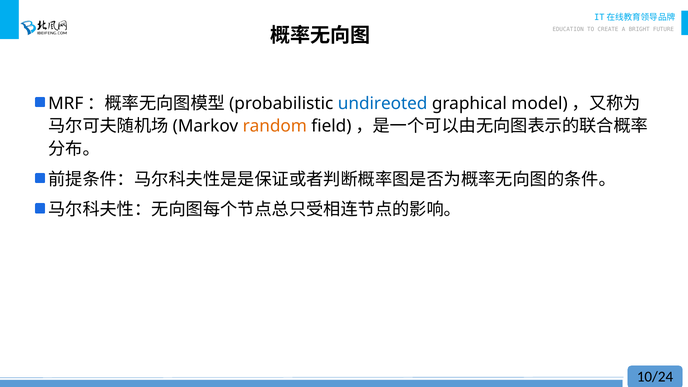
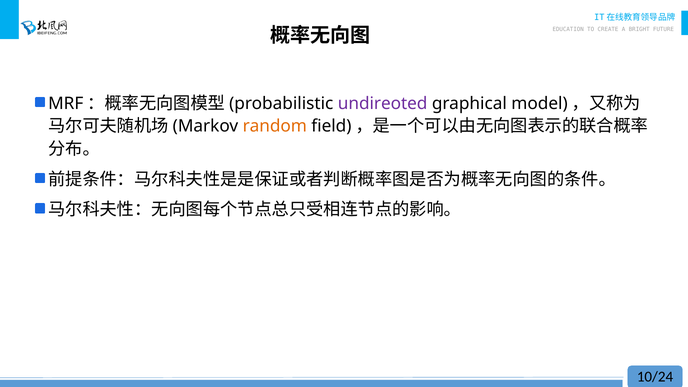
undireoted colour: blue -> purple
